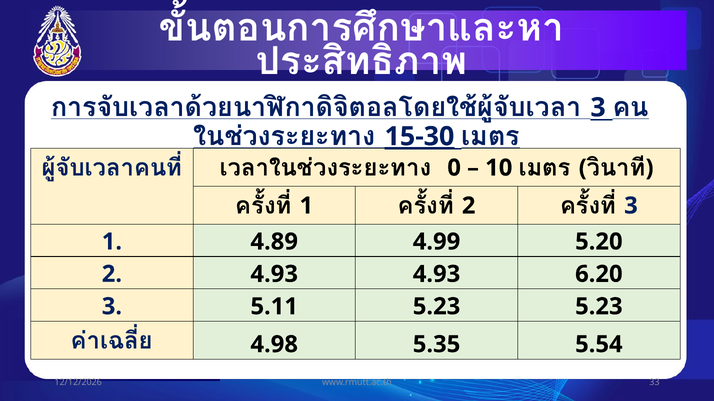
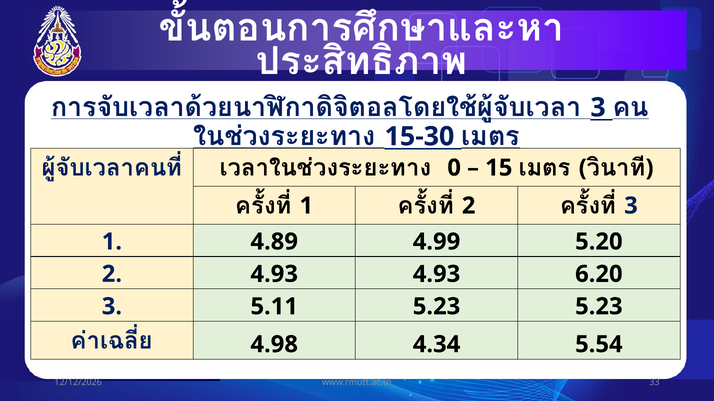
15-30 underline: present -> none
10: 10 -> 15
5.35: 5.35 -> 4.34
